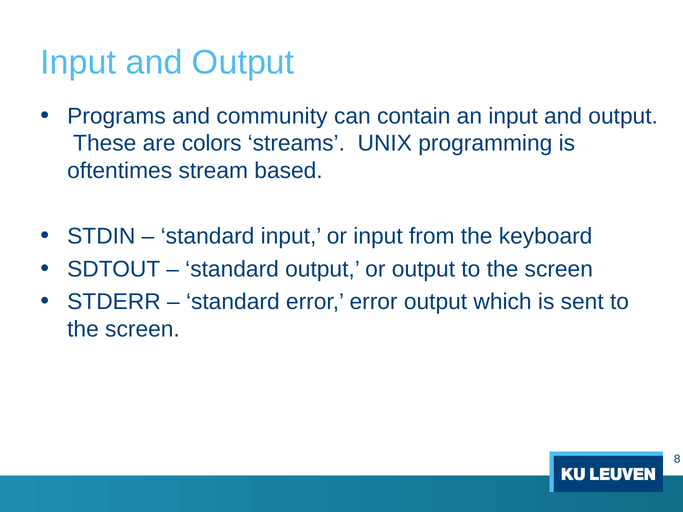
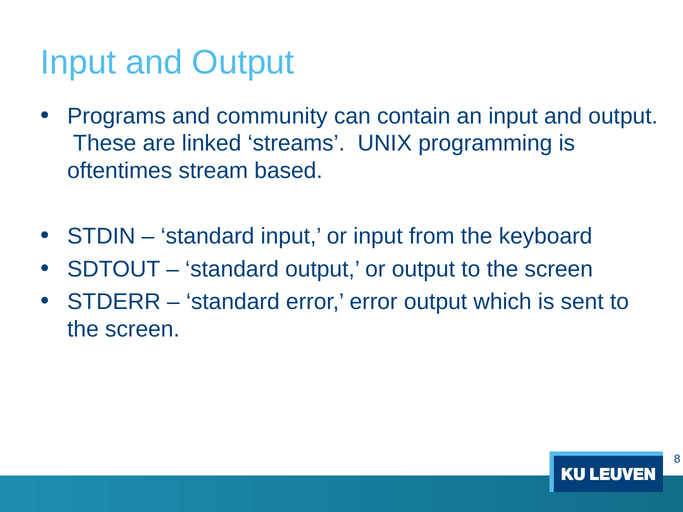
colors: colors -> linked
